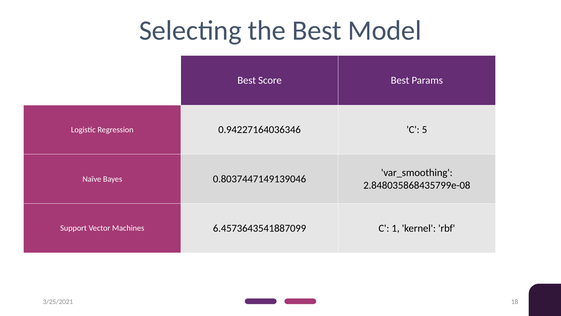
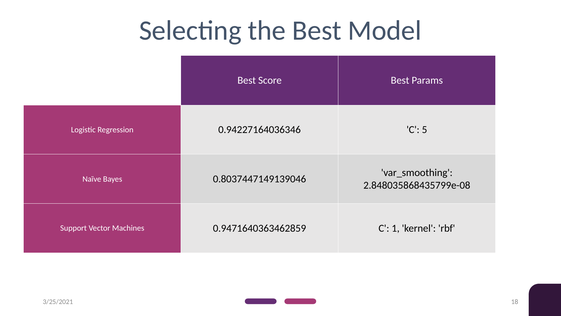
6.4573643541887099: 6.4573643541887099 -> 0.9471640363462859
